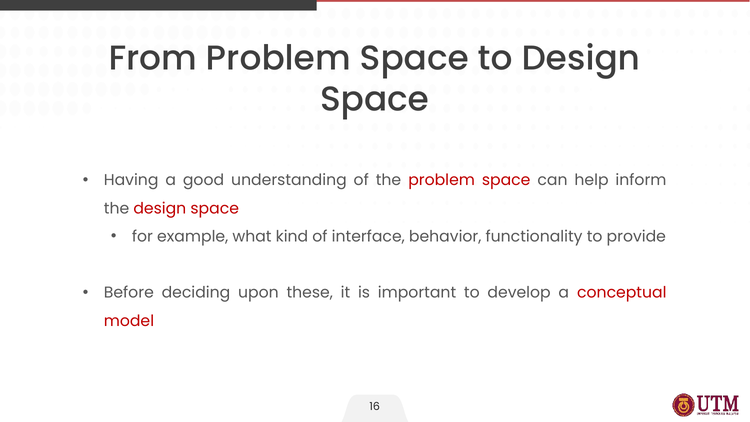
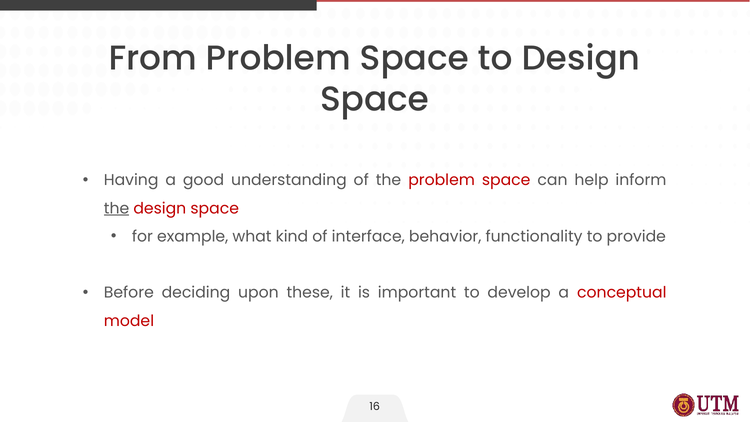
the at (117, 208) underline: none -> present
